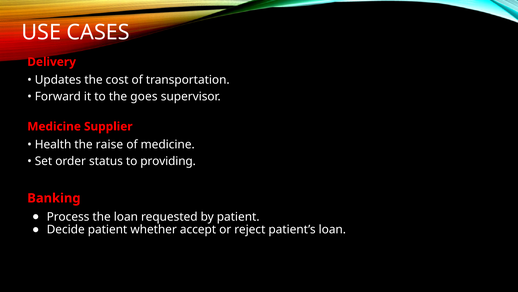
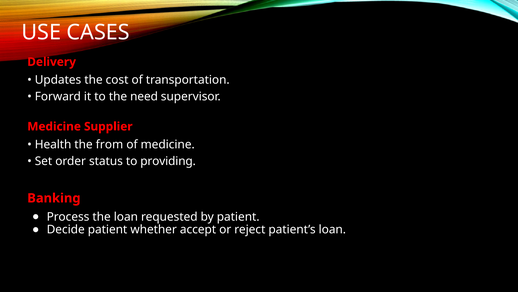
goes: goes -> need
raise: raise -> from
